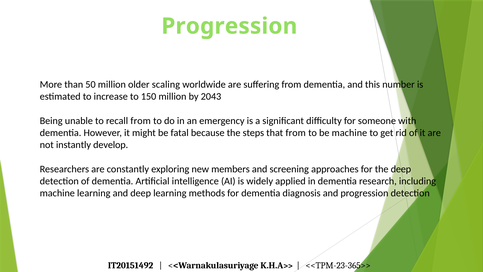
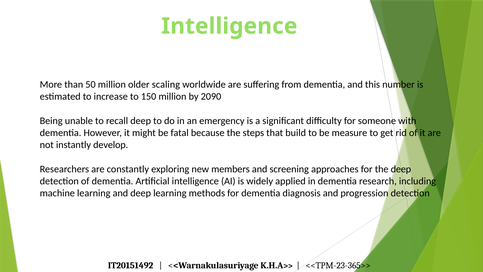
Progression at (229, 26): Progression -> Intelligence
2043: 2043 -> 2090
recall from: from -> deep
that from: from -> build
be machine: machine -> measure
